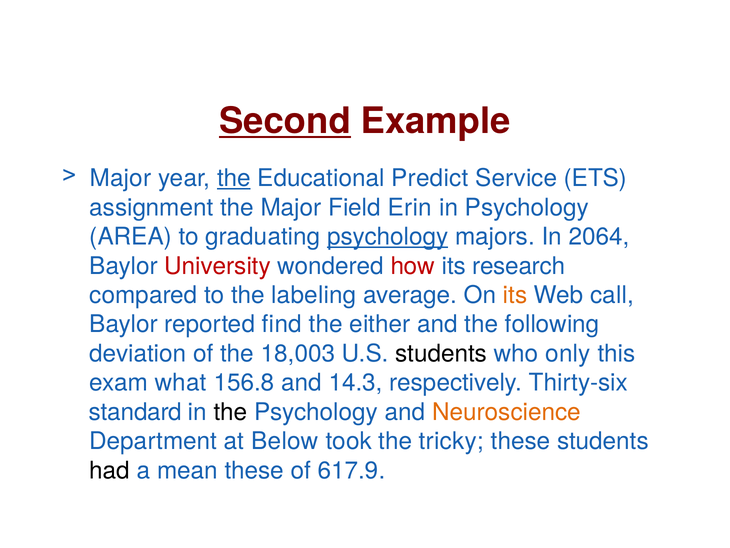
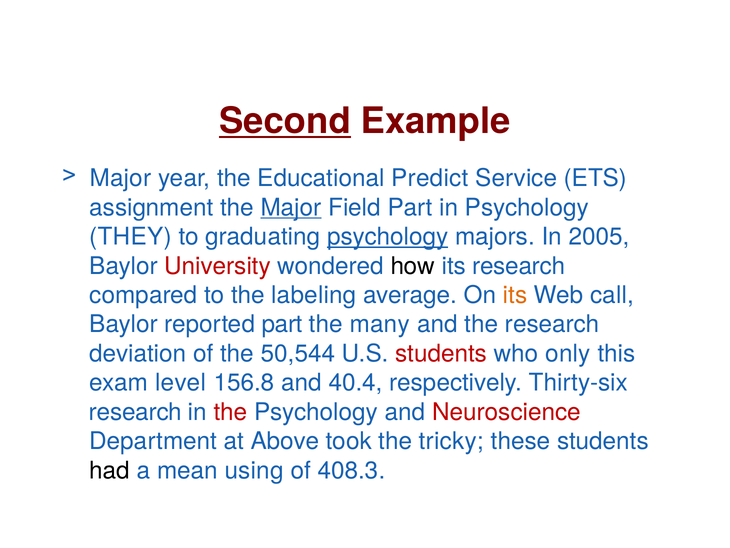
the at (234, 178) underline: present -> none
Major at (291, 207) underline: none -> present
Field Erin: Erin -> Part
AREA: AREA -> THEY
2064: 2064 -> 2005
how colour: red -> black
reported find: find -> part
either: either -> many
the following: following -> research
18,003: 18,003 -> 50,544
students at (441, 353) colour: black -> red
what: what -> level
14.3: 14.3 -> 40.4
standard at (135, 412): standard -> research
the at (231, 412) colour: black -> red
Neuroscience colour: orange -> red
Below: Below -> Above
mean these: these -> using
617.9: 617.9 -> 408.3
